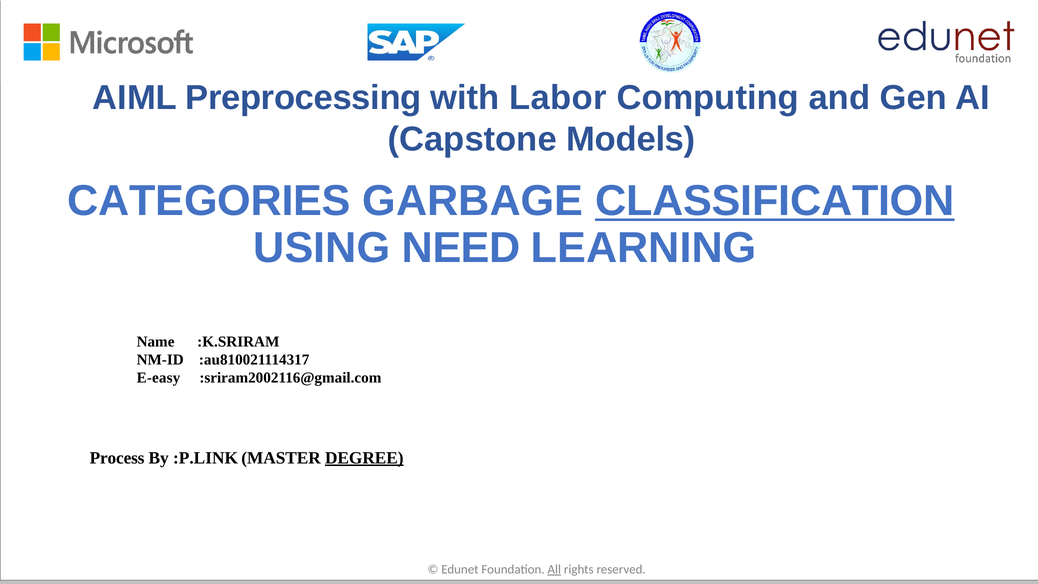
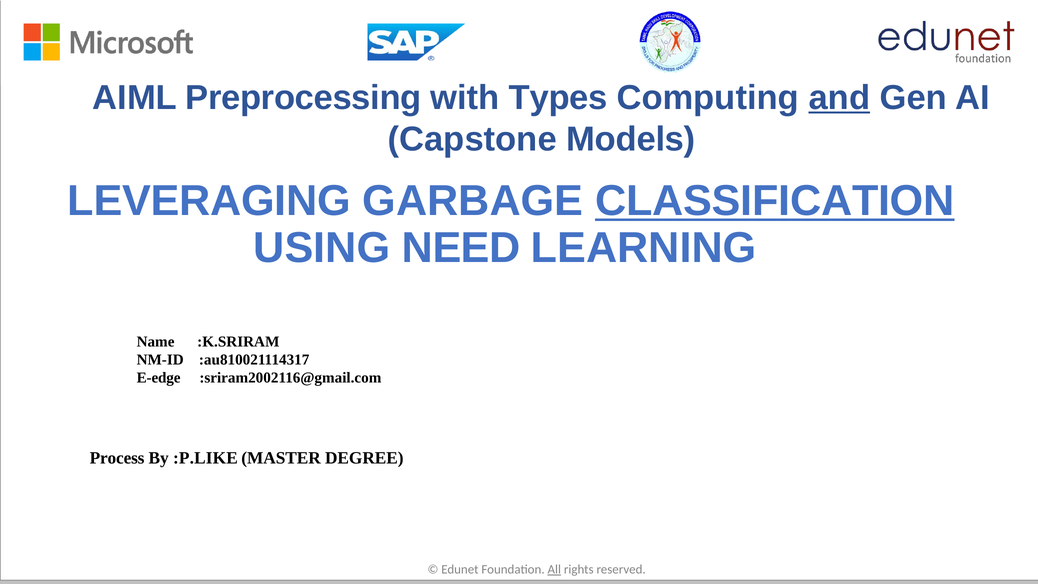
Labor: Labor -> Types
and underline: none -> present
CATEGORIES: CATEGORIES -> LEVERAGING
E-easy: E-easy -> E-edge
:P.LINK: :P.LINK -> :P.LIKE
DEGREE underline: present -> none
